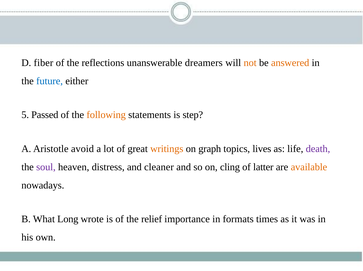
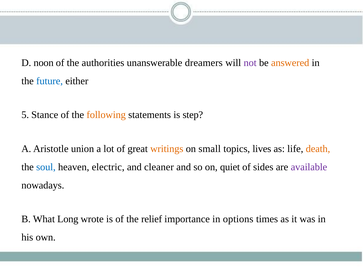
fiber: fiber -> noon
reflections: reflections -> authorities
not colour: orange -> purple
Passed: Passed -> Stance
avoid: avoid -> union
graph: graph -> small
death colour: purple -> orange
soul colour: purple -> blue
distress: distress -> electric
cling: cling -> quiet
latter: latter -> sides
available colour: orange -> purple
formats: formats -> options
